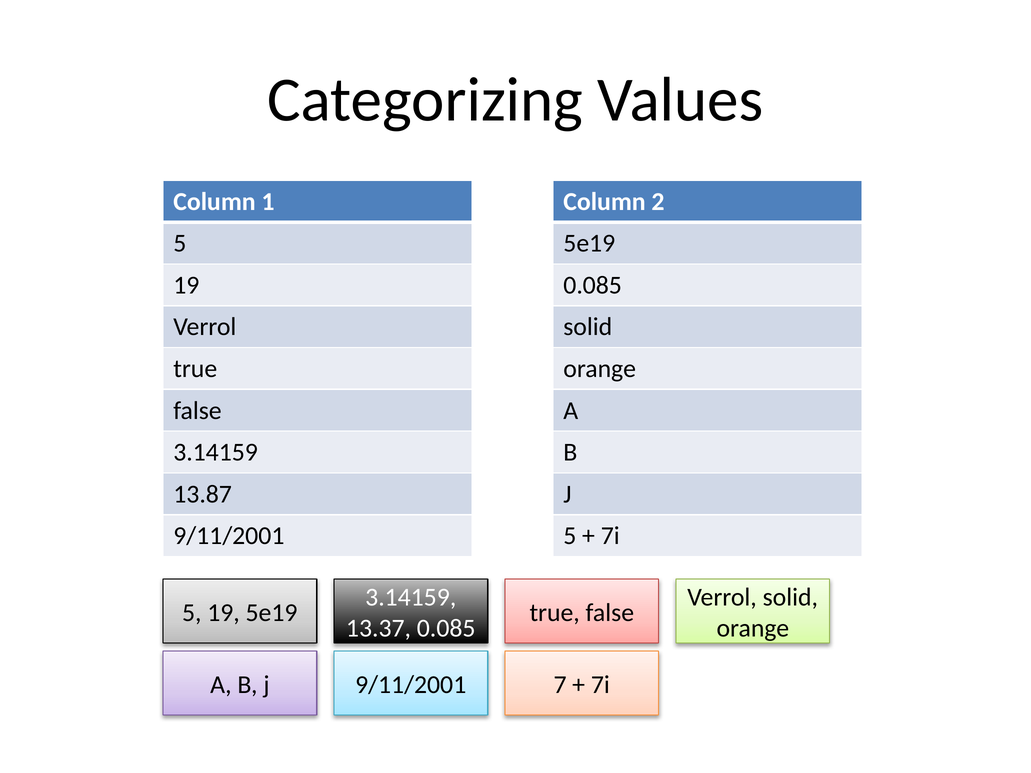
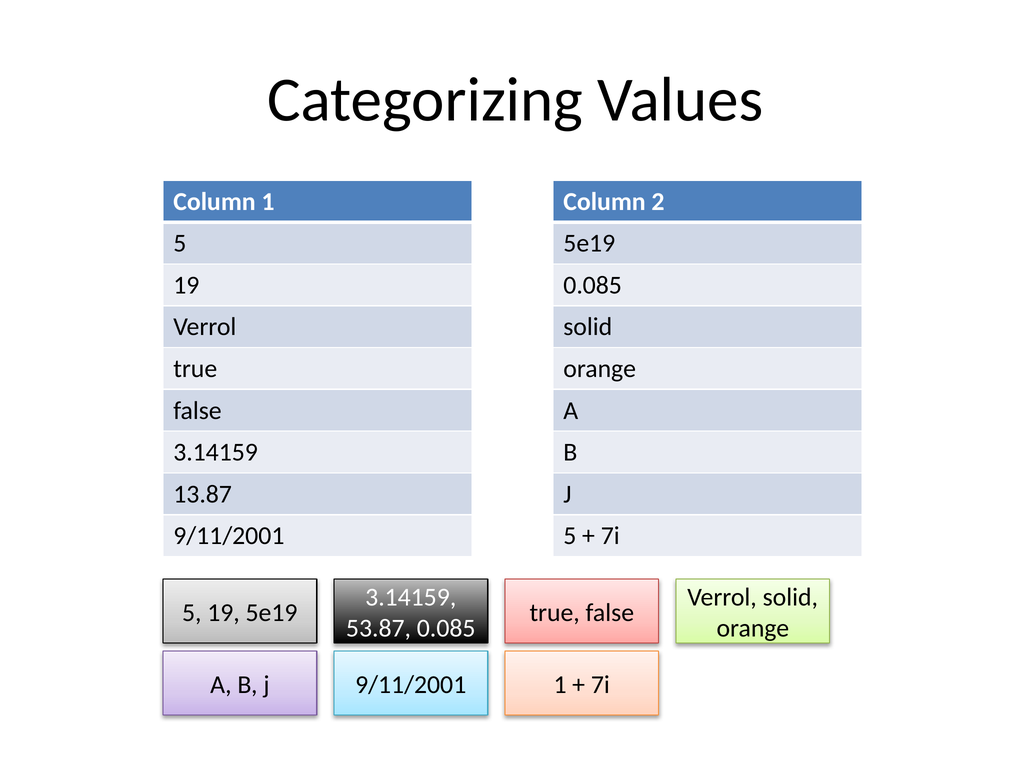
13.37: 13.37 -> 53.87
9/11/2001 7: 7 -> 1
